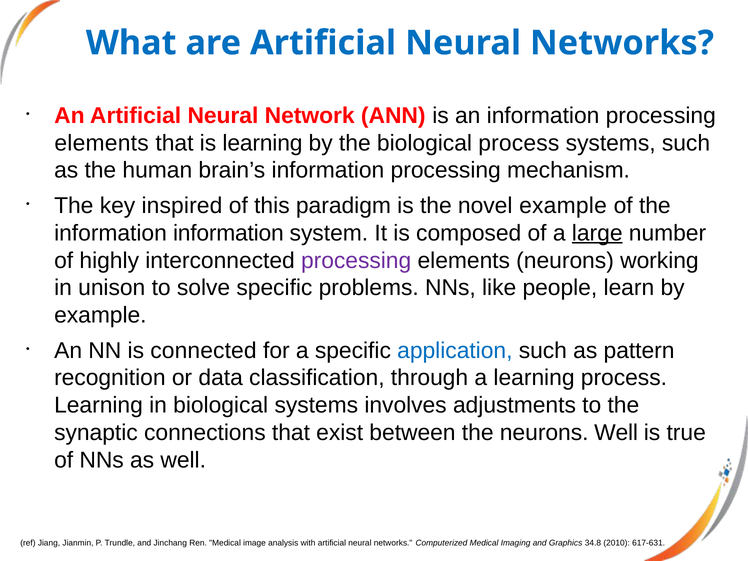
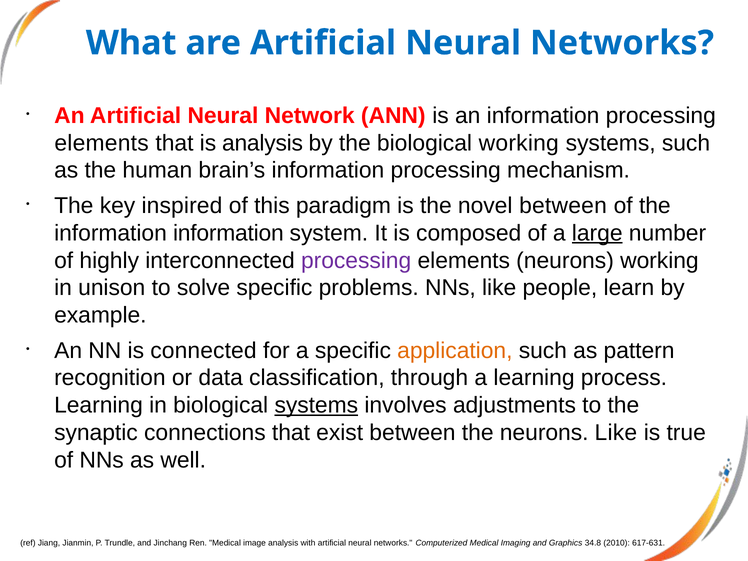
is learning: learning -> analysis
biological process: process -> working
novel example: example -> between
application colour: blue -> orange
systems at (316, 405) underline: none -> present
neurons Well: Well -> Like
